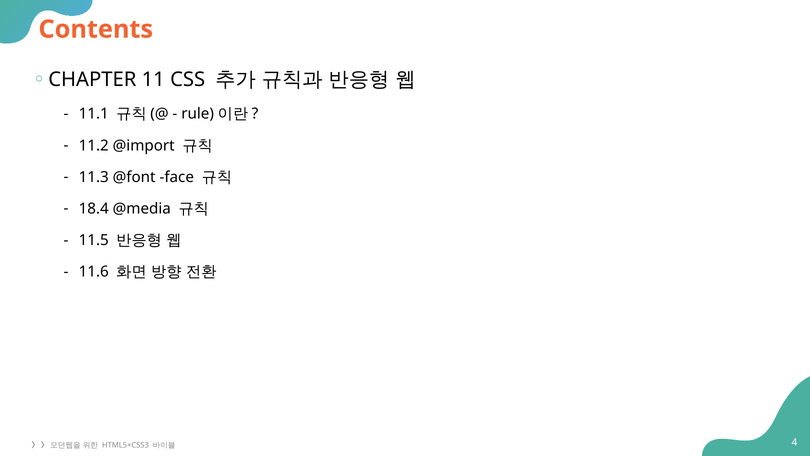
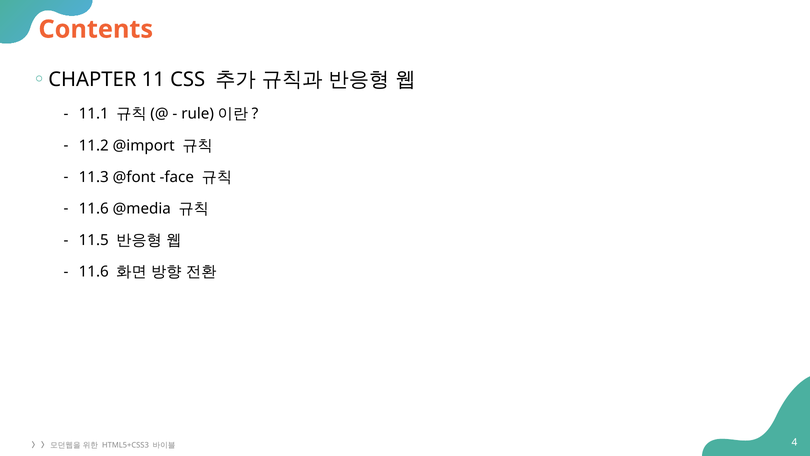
18.4 at (94, 208): 18.4 -> 11.6
